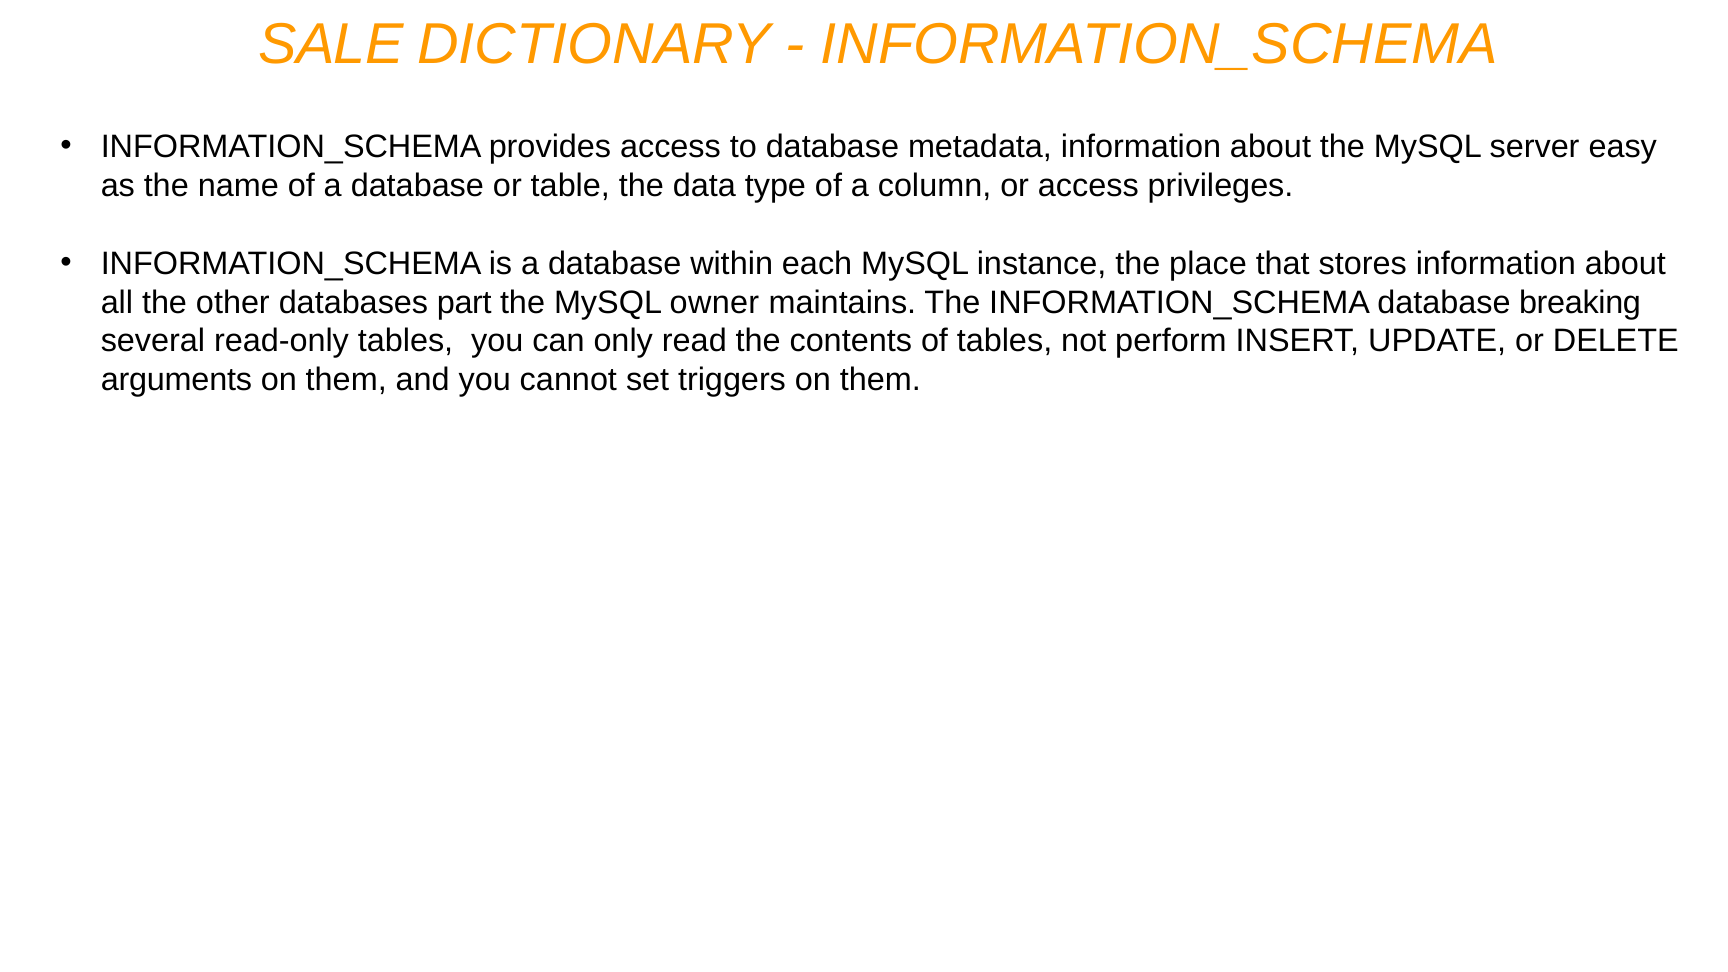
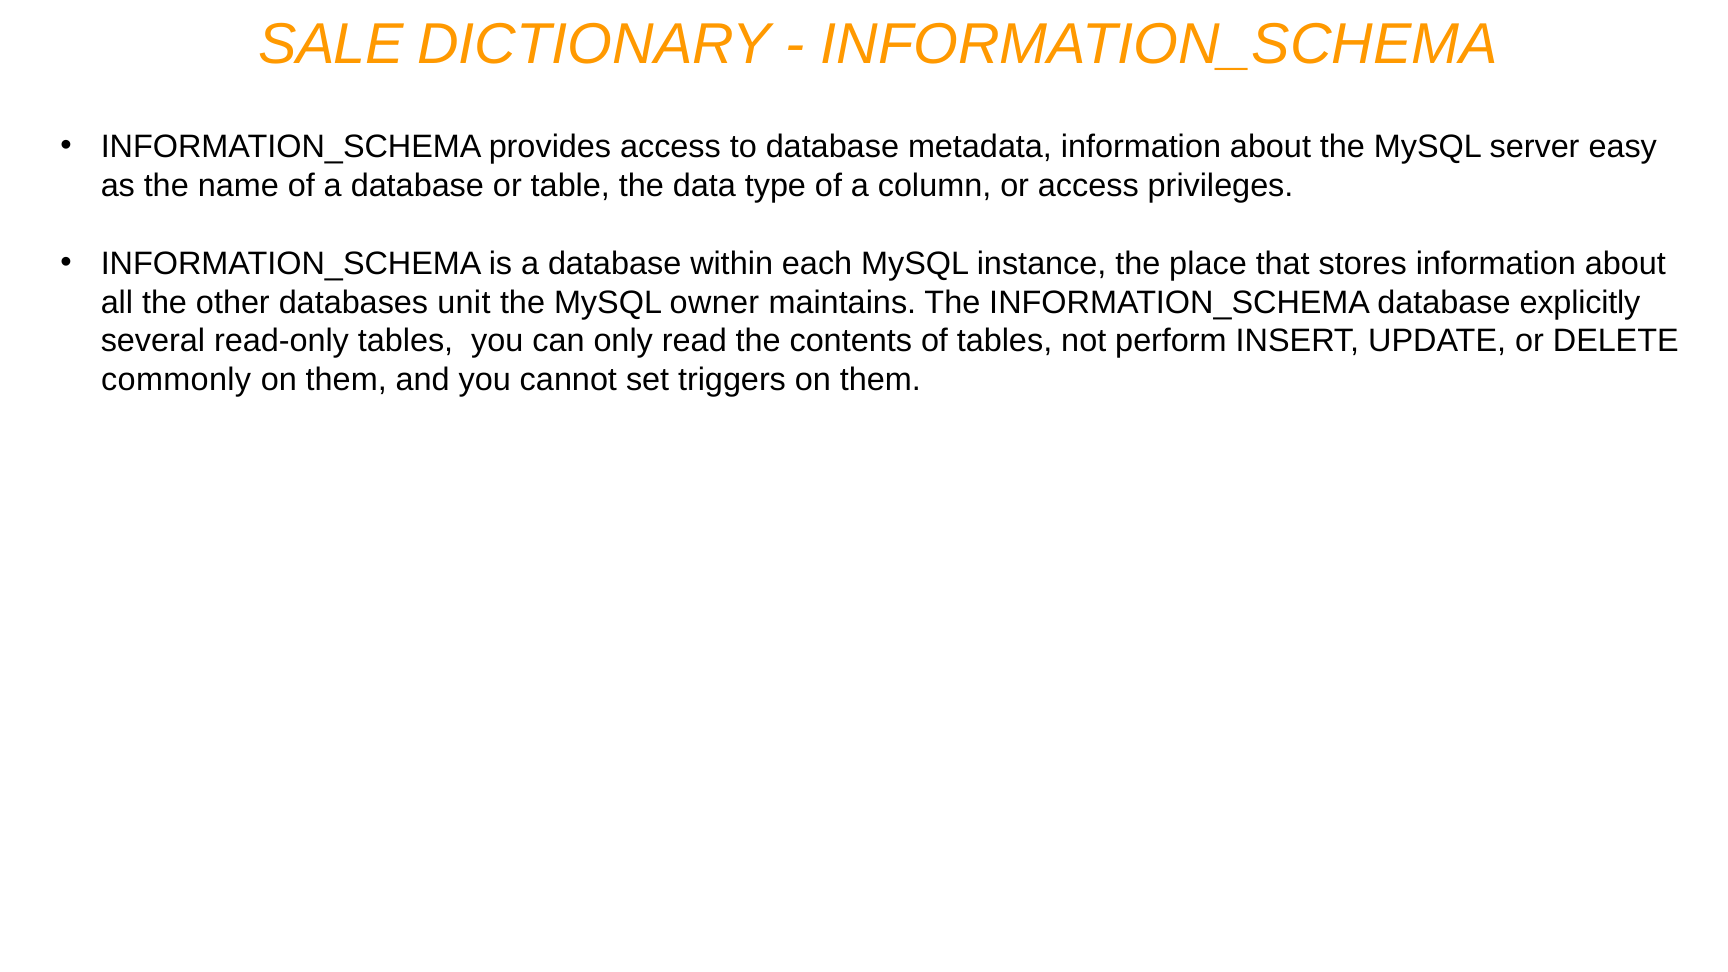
part: part -> unit
breaking: breaking -> explicitly
arguments: arguments -> commonly
